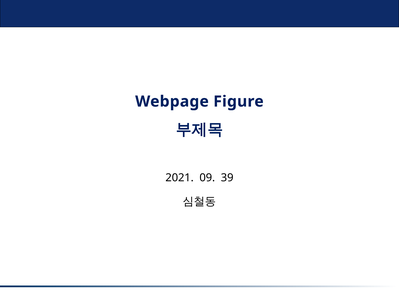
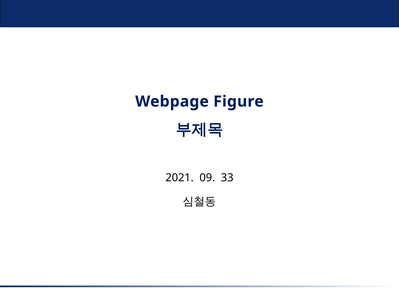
39: 39 -> 33
